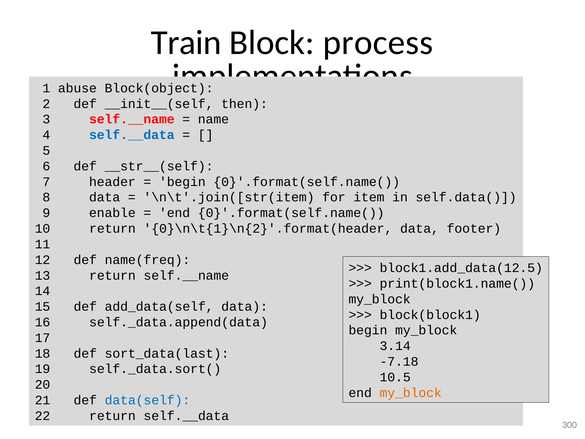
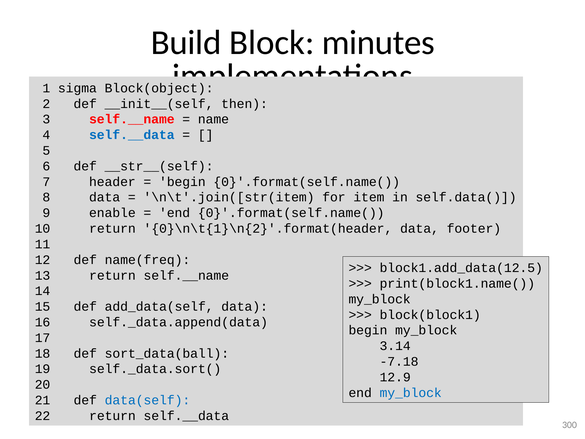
Train: Train -> Build
process: process -> minutes
abuse: abuse -> sigma
sort_data(last: sort_data(last -> sort_data(ball
10.5: 10.5 -> 12.9
my_block at (411, 393) colour: orange -> blue
